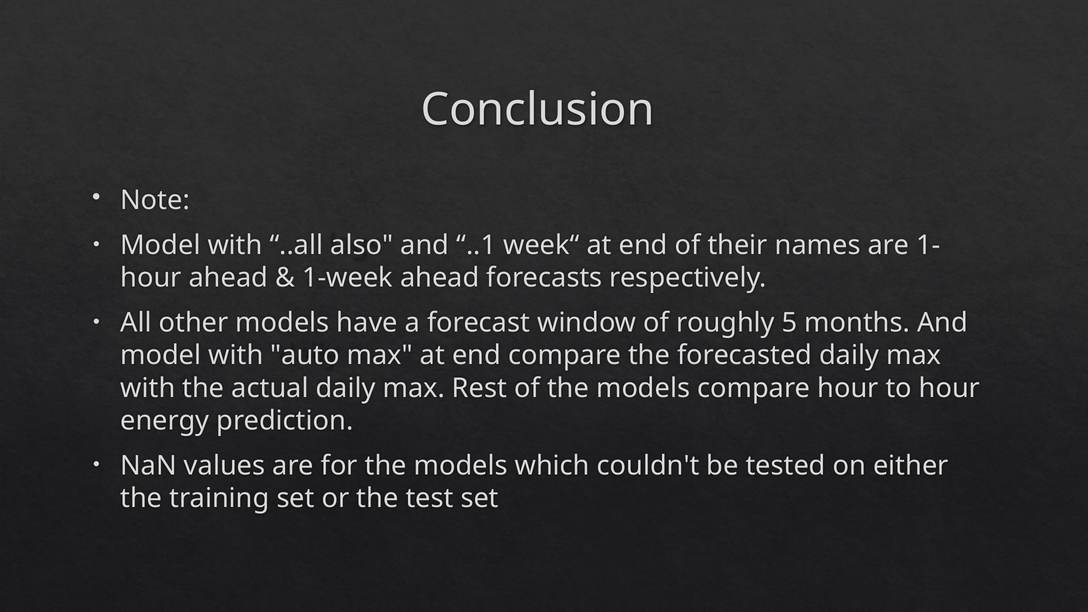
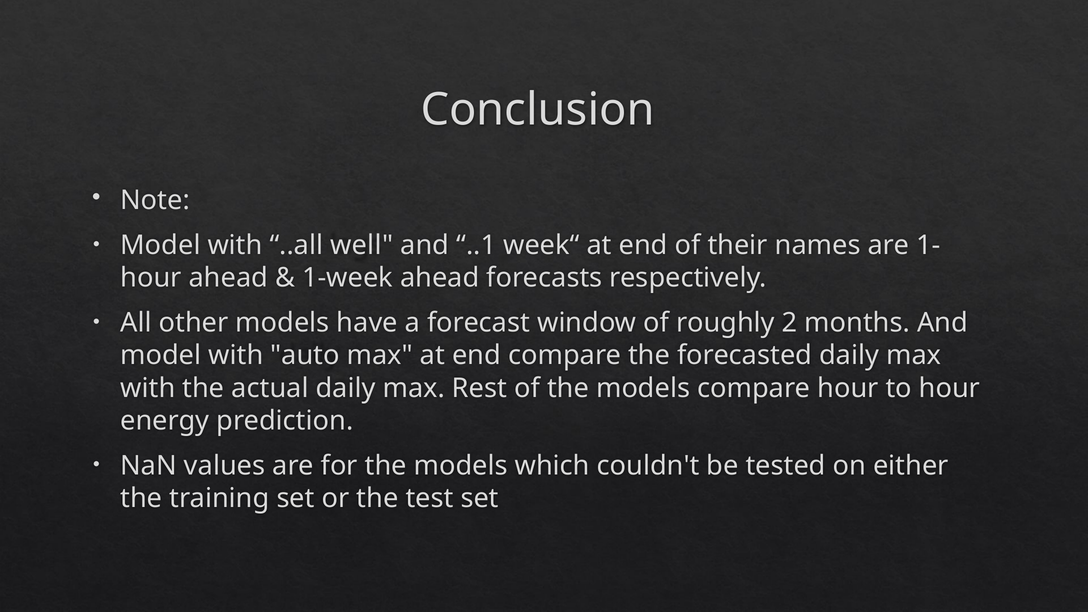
also: also -> well
5: 5 -> 2
